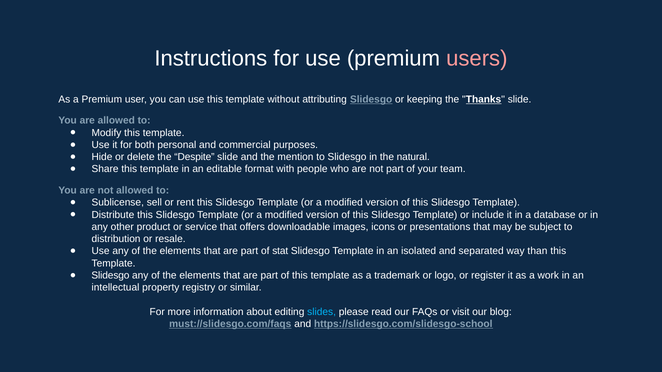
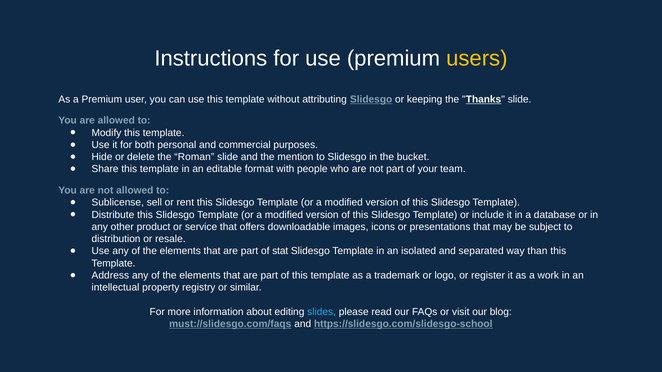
users colour: pink -> yellow
Despite: Despite -> Roman
natural: natural -> bucket
Slidesgo at (110, 276): Slidesgo -> Address
